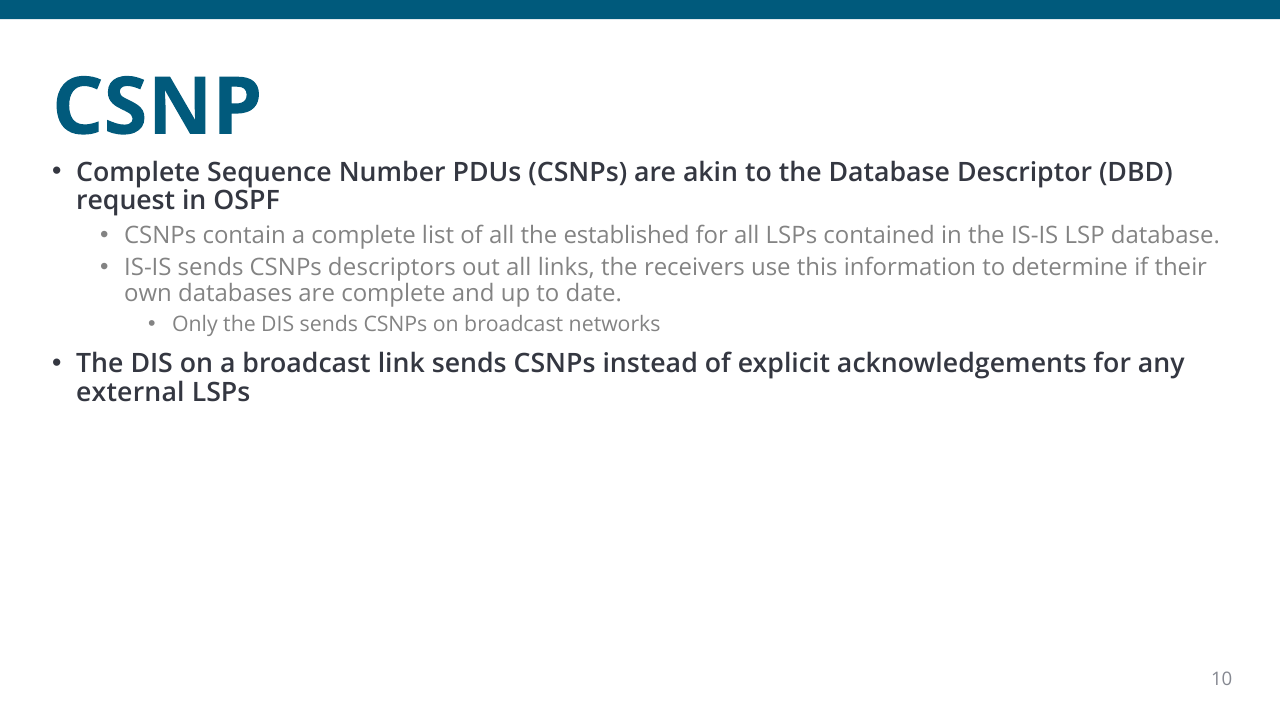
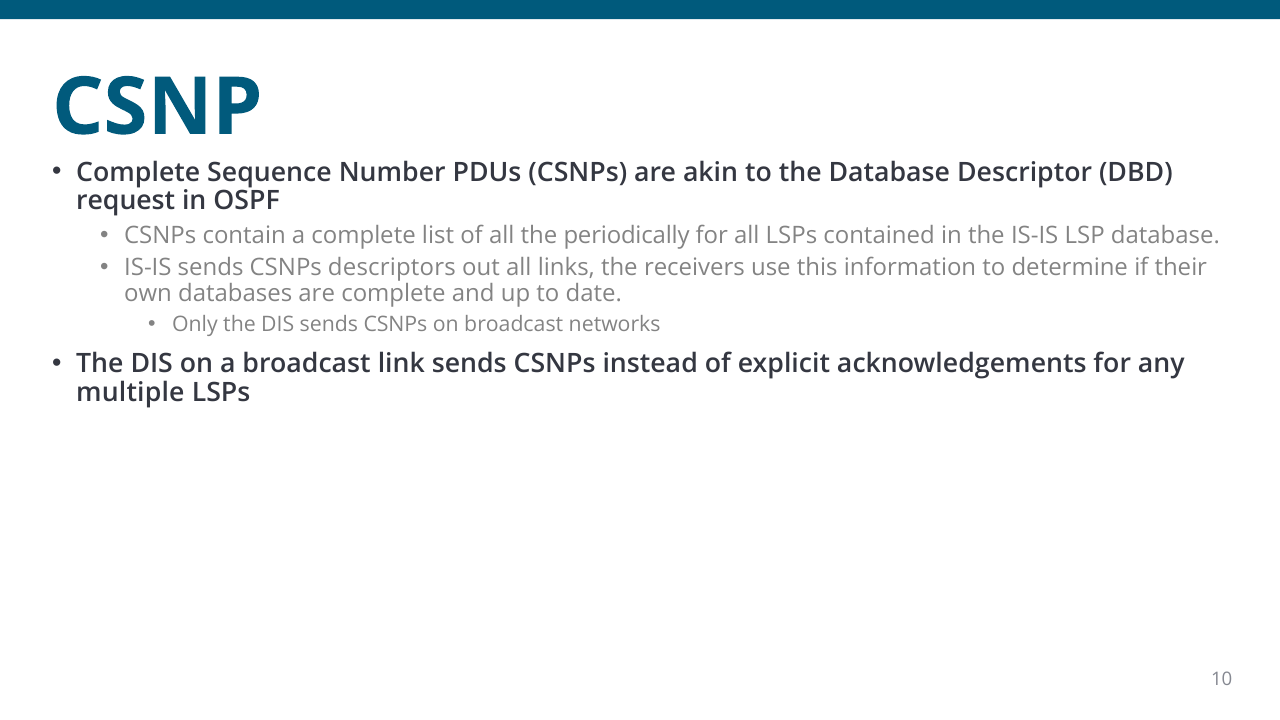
established: established -> periodically
external: external -> multiple
